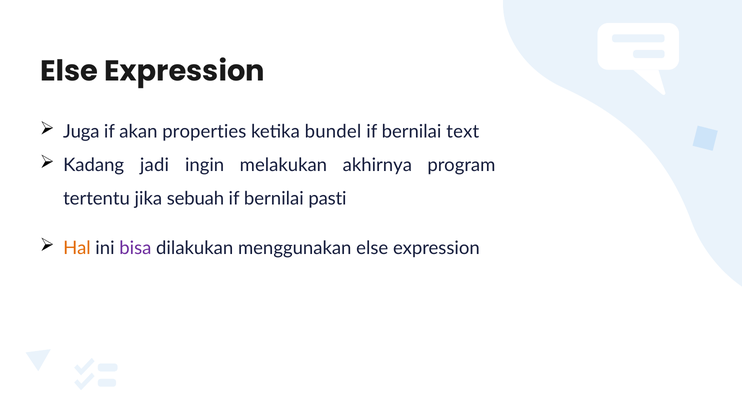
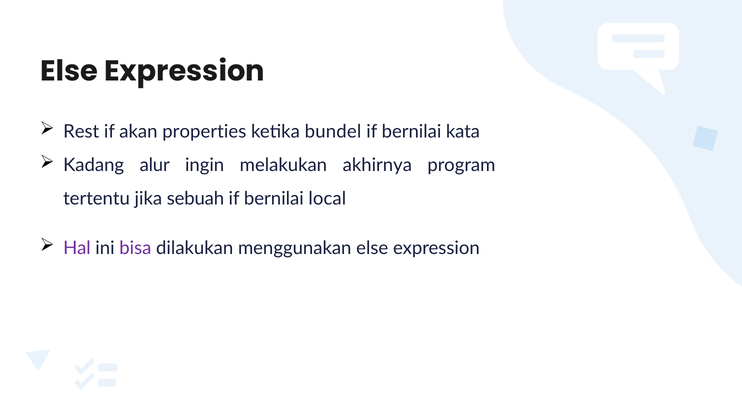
Juga: Juga -> Rest
text: text -> kata
jadi: jadi -> alur
pasti: pasti -> local
Hal colour: orange -> purple
